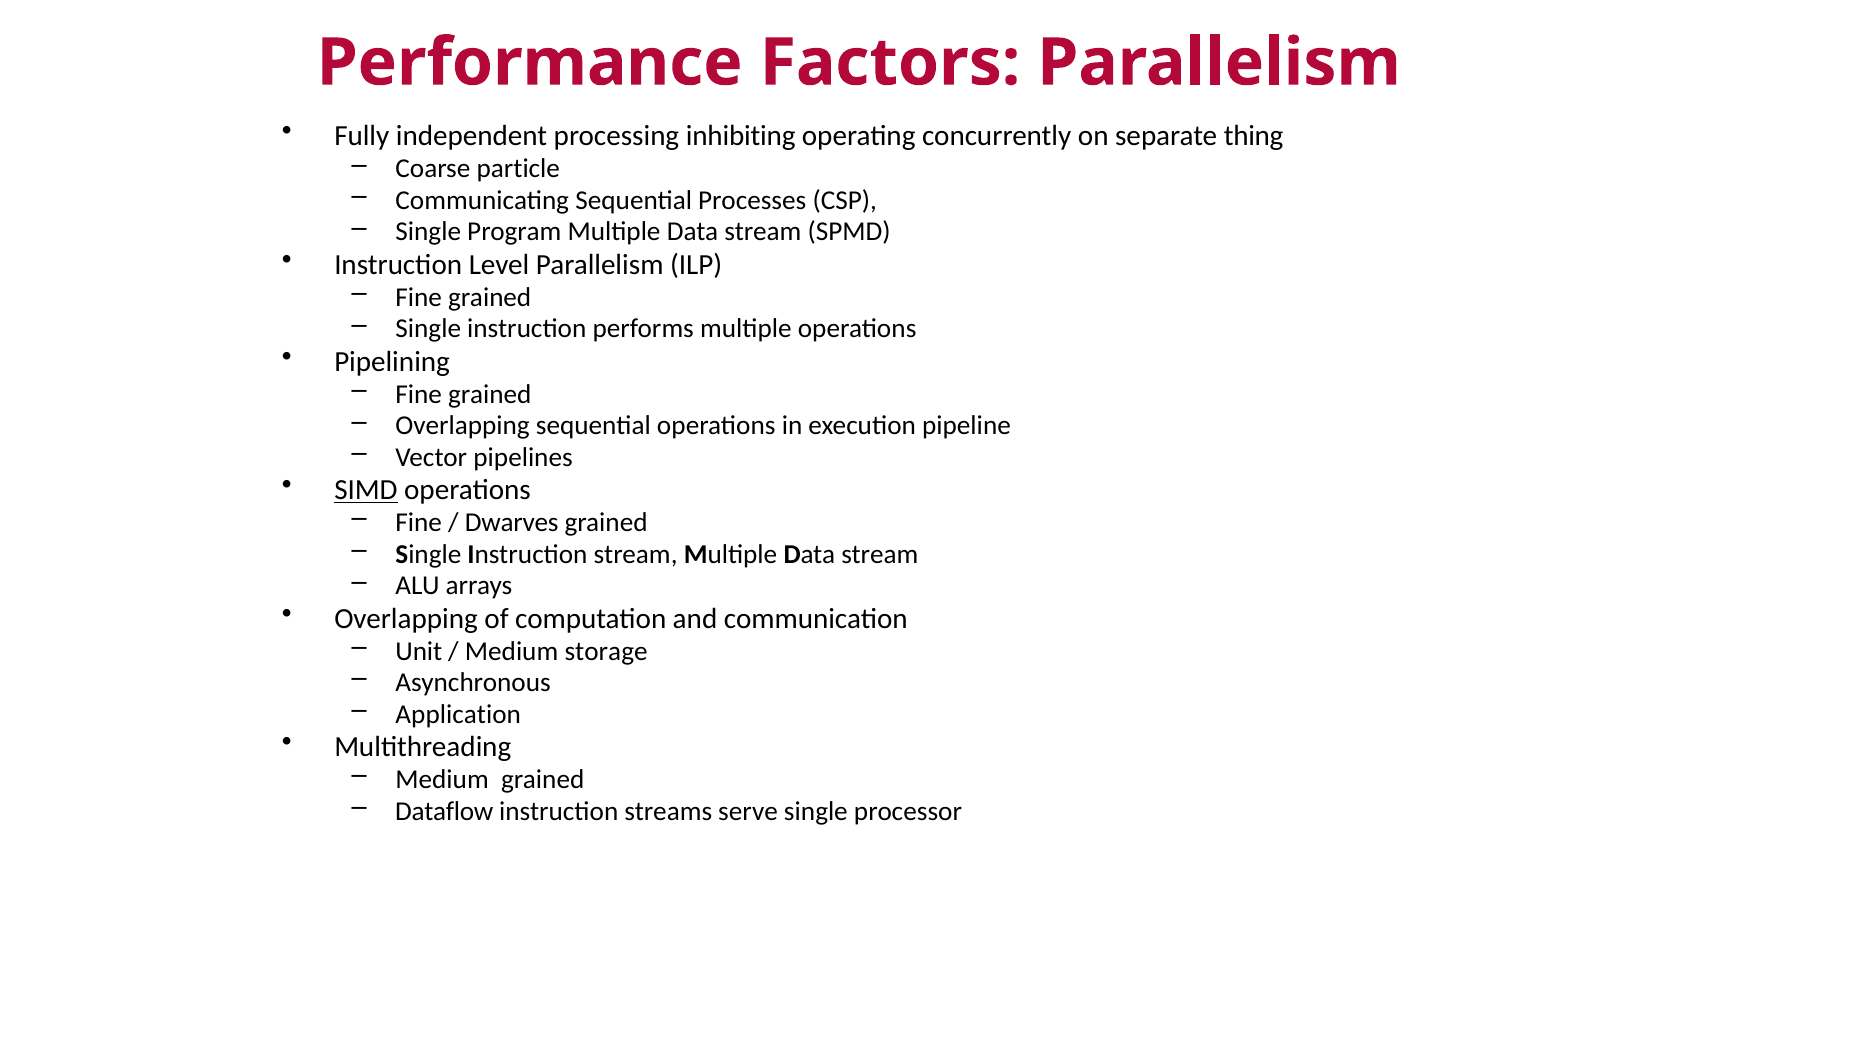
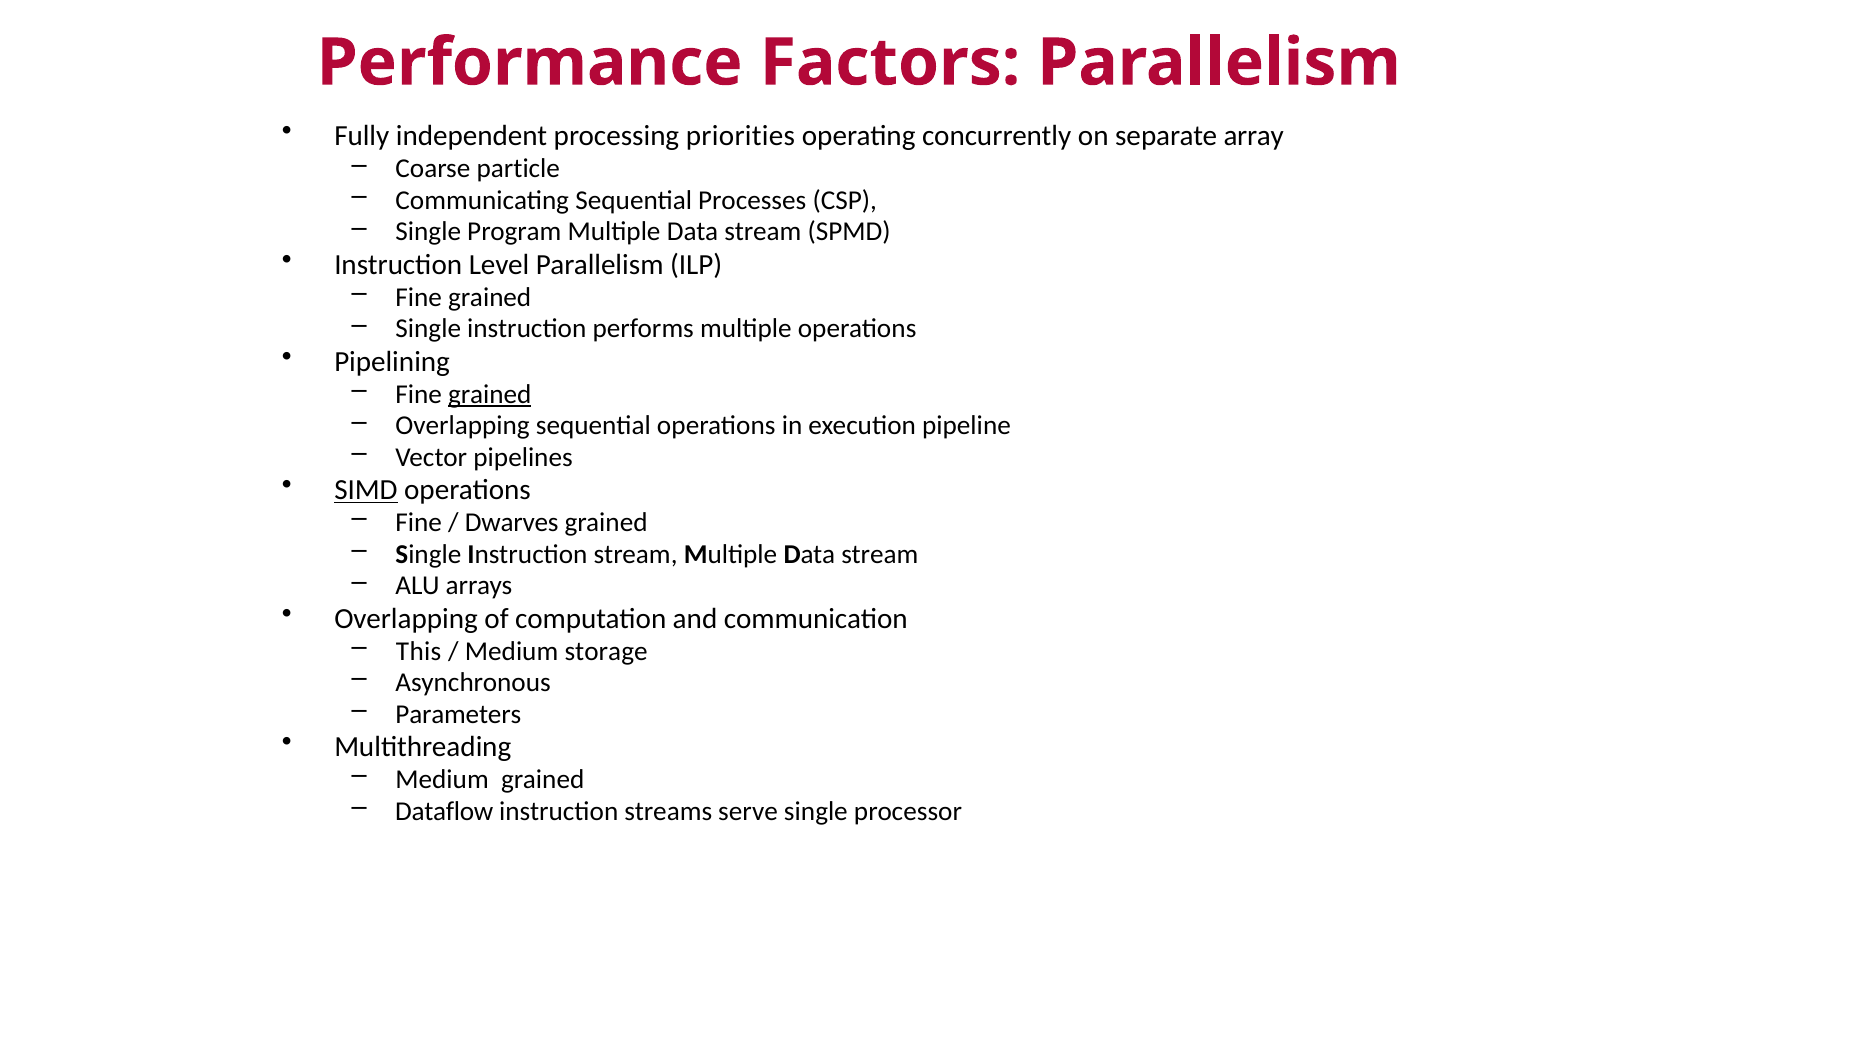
inhibiting: inhibiting -> priorities
thing: thing -> array
grained at (490, 394) underline: none -> present
Unit: Unit -> This
Application: Application -> Parameters
